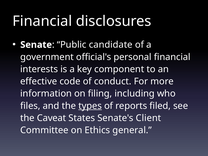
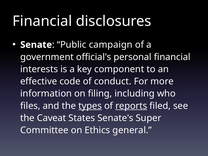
candidate: candidate -> campaign
reports underline: none -> present
Client: Client -> Super
